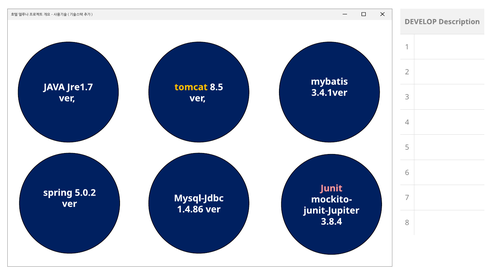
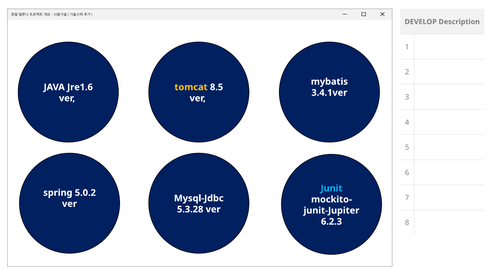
Jre1.7: Jre1.7 -> Jre1.6
Junit colour: pink -> light blue
1.4.86: 1.4.86 -> 5.3.28
3.8.4: 3.8.4 -> 6.2.3
